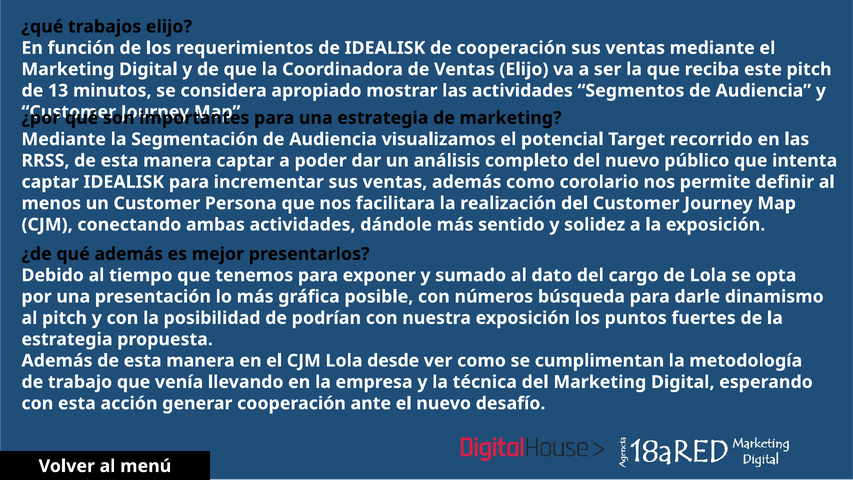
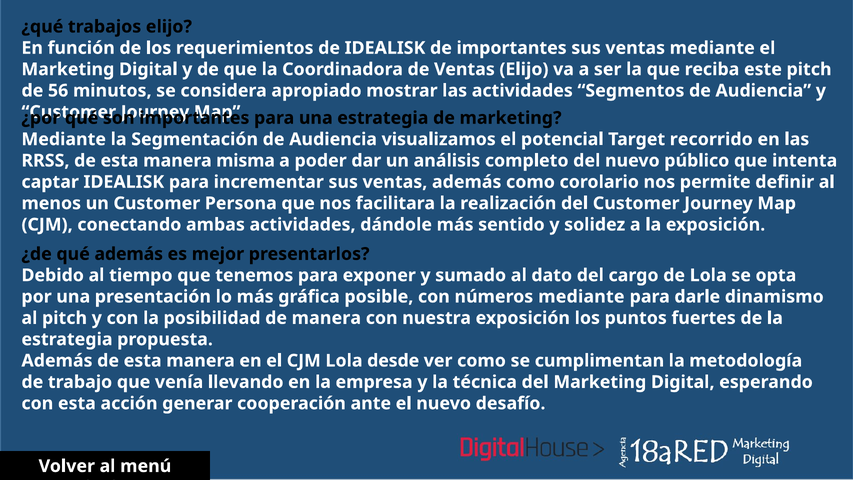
de cooperación: cooperación -> importantes
13: 13 -> 56
manera captar: captar -> misma
números búsqueda: búsqueda -> mediante
de podrían: podrían -> manera
